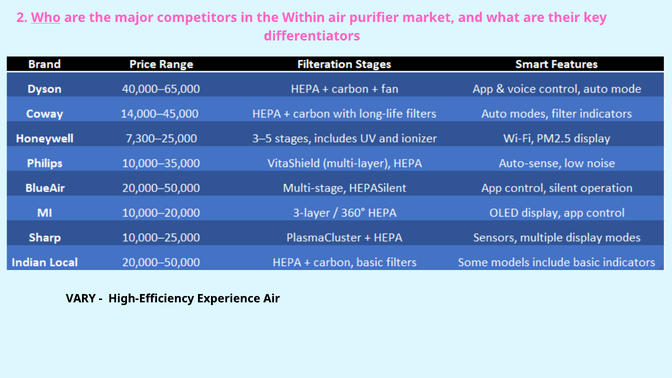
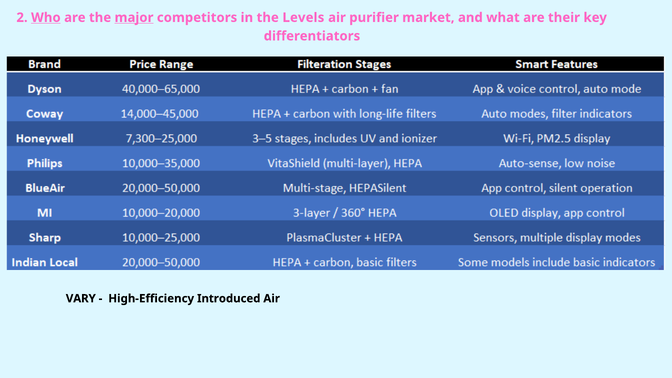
major underline: none -> present
Within: Within -> Levels
Experience: Experience -> Introduced
